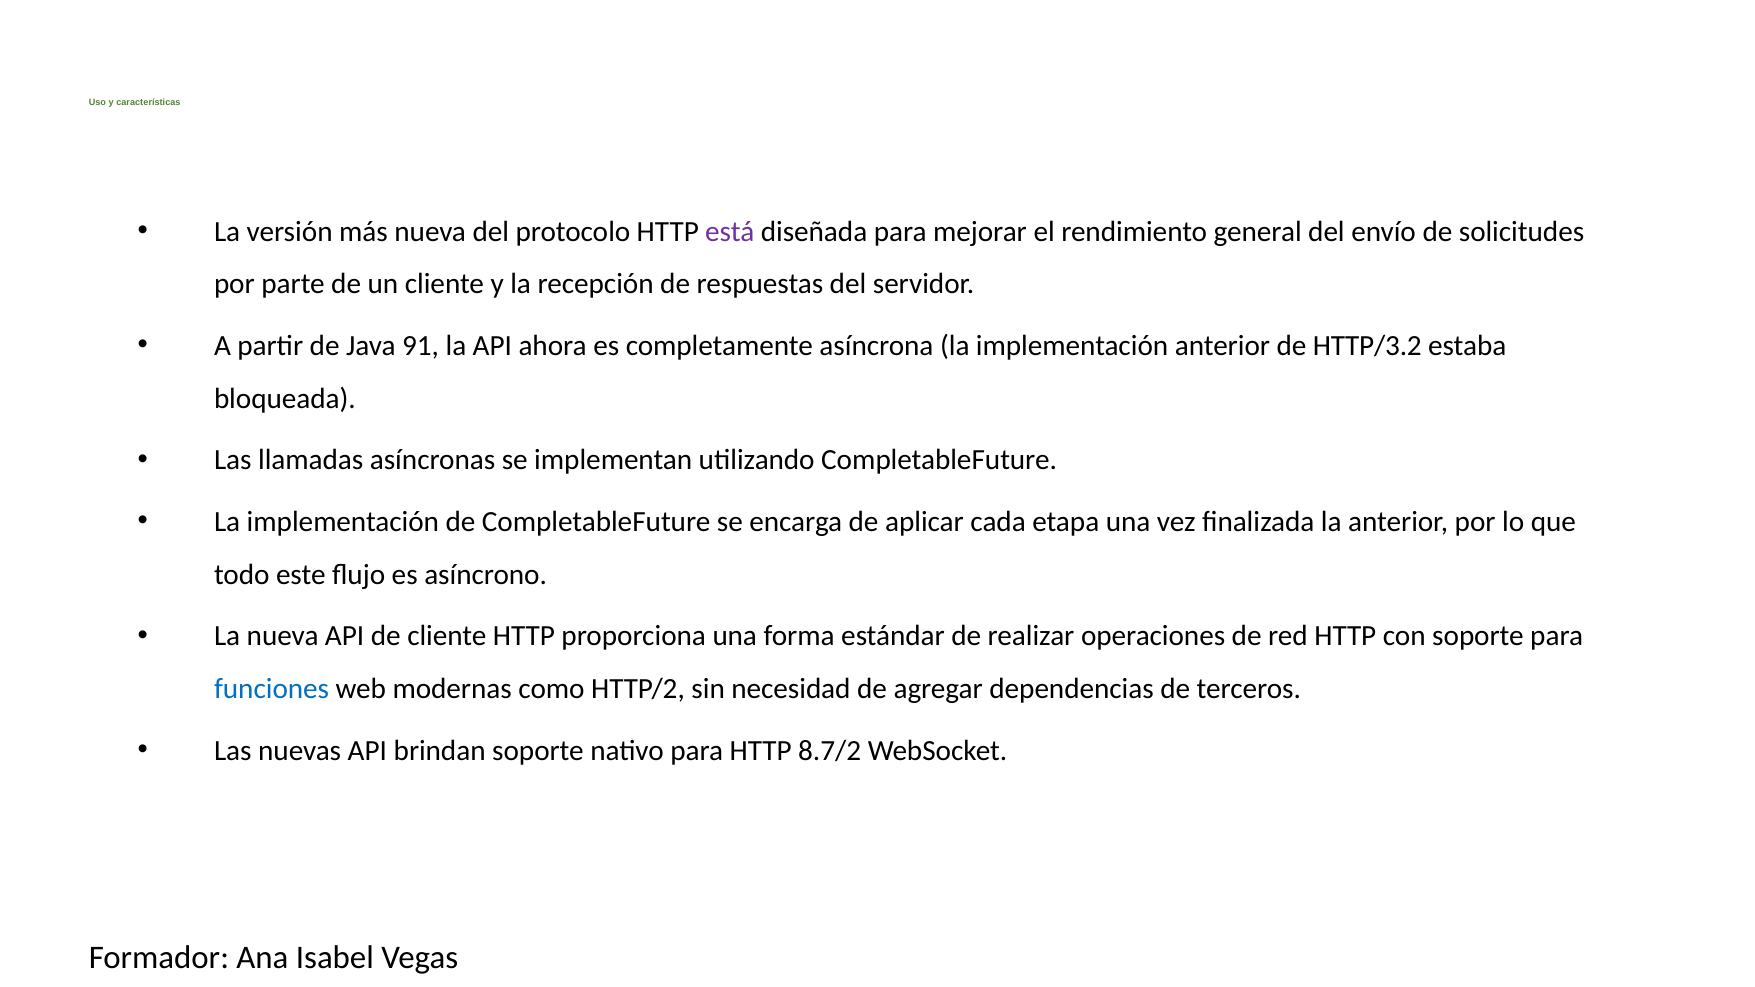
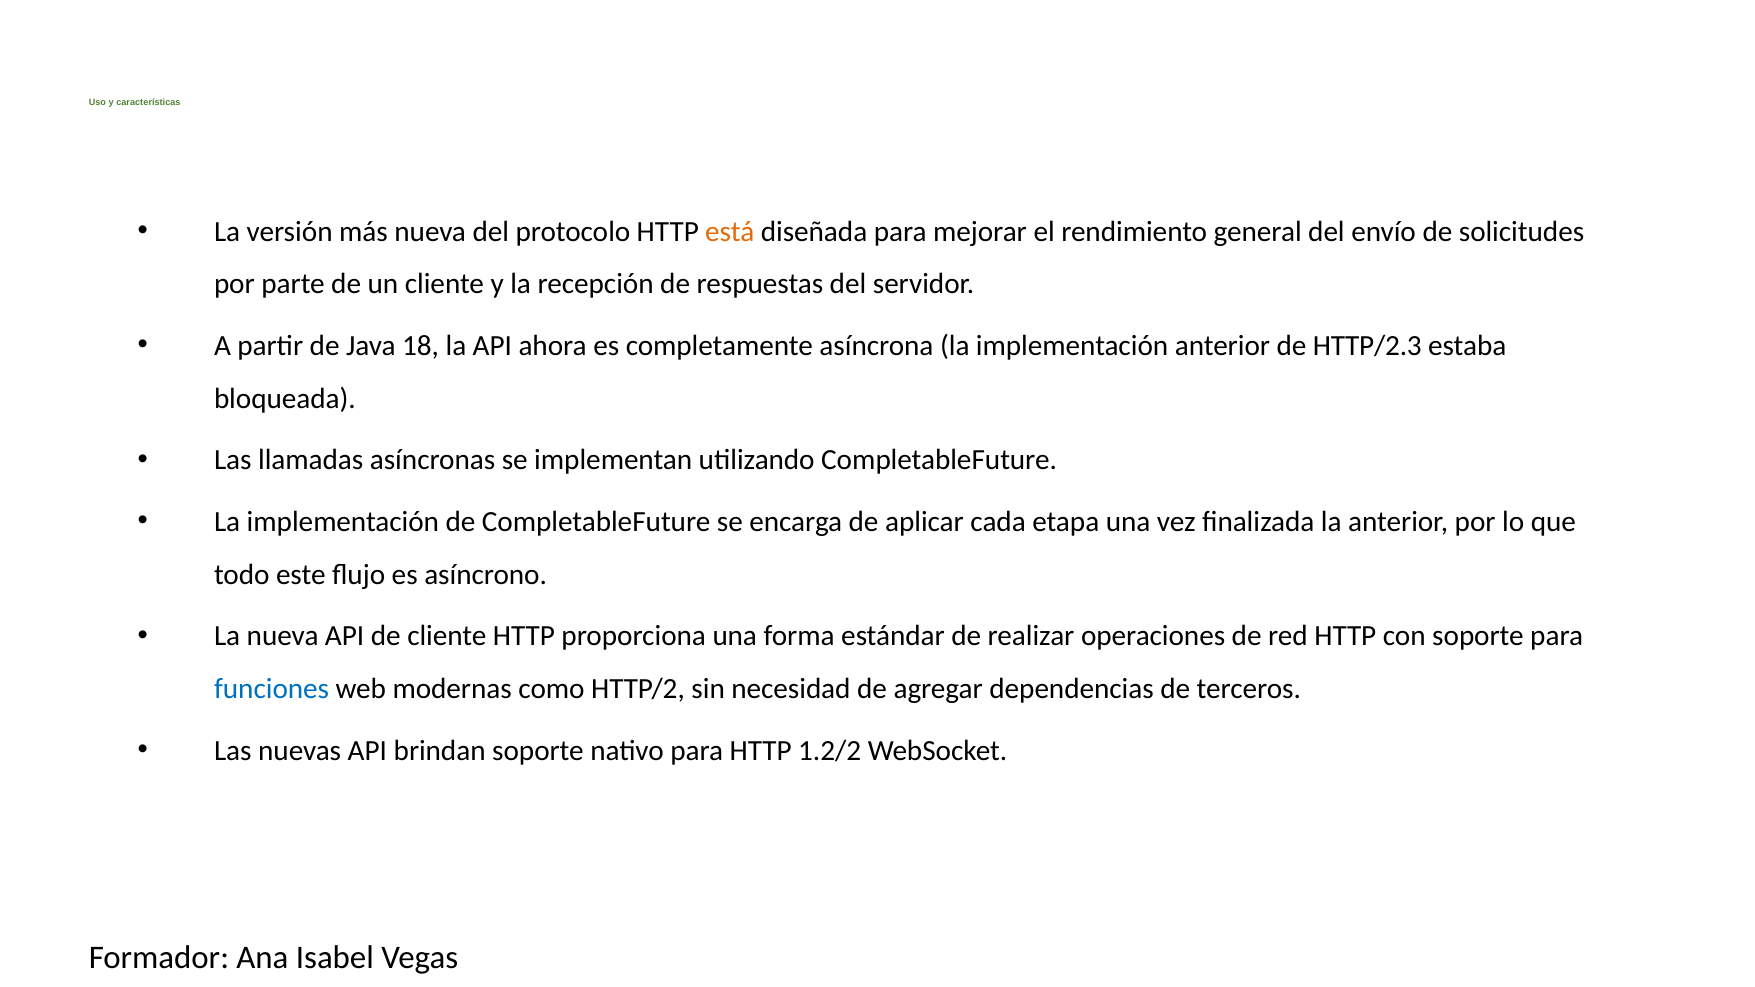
está colour: purple -> orange
91: 91 -> 18
HTTP/3.2: HTTP/3.2 -> HTTP/2.3
8.7/2: 8.7/2 -> 1.2/2
